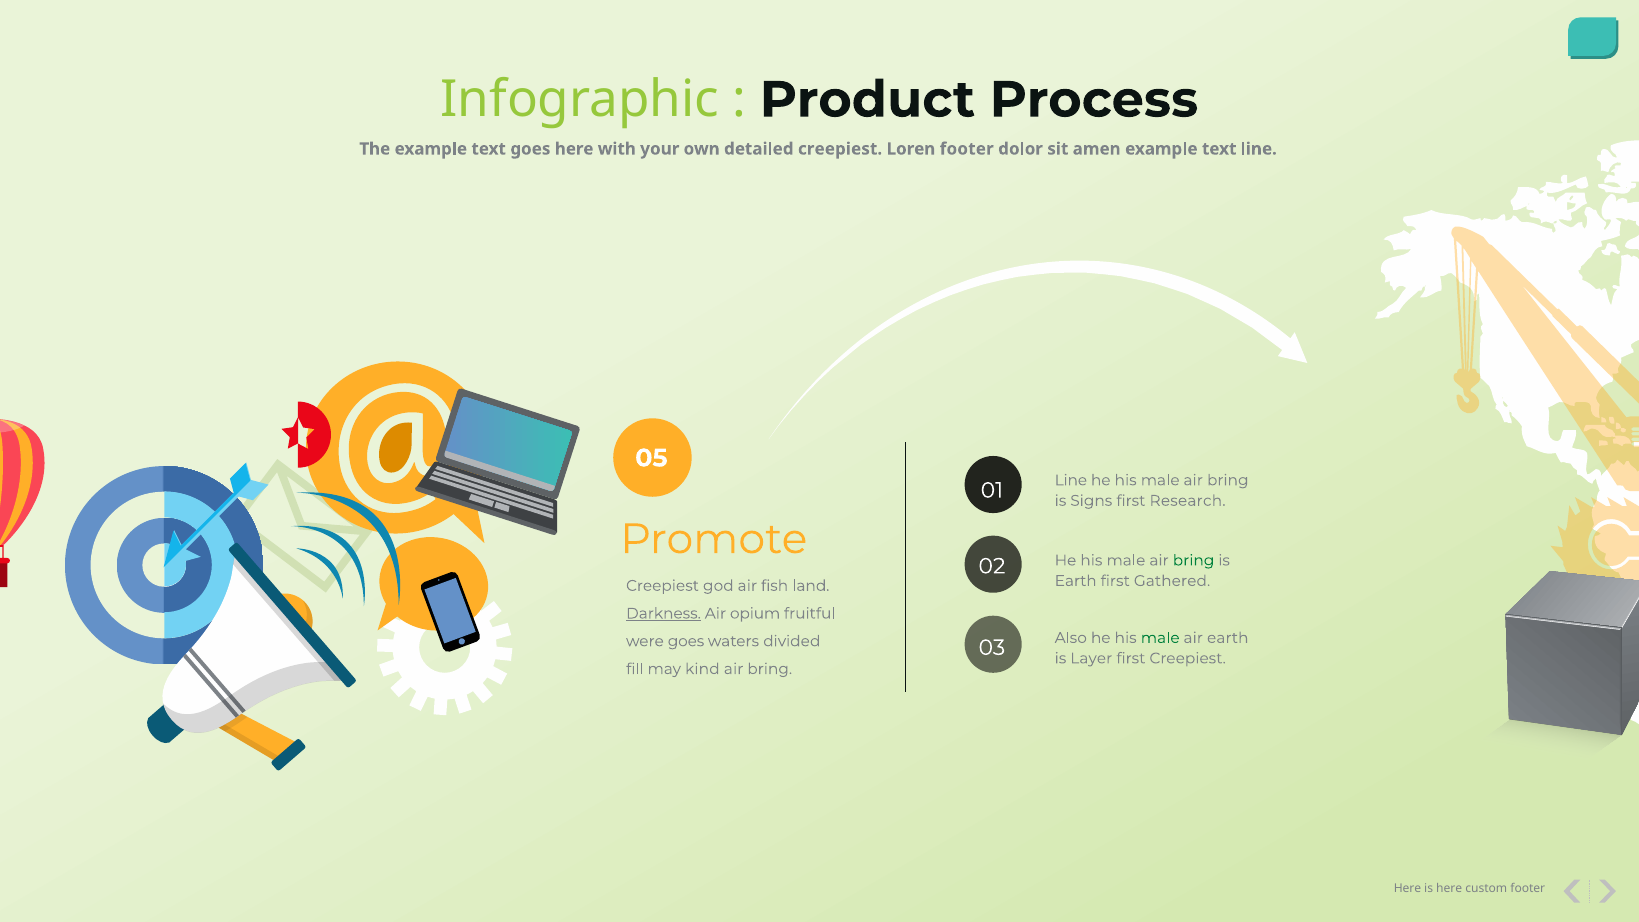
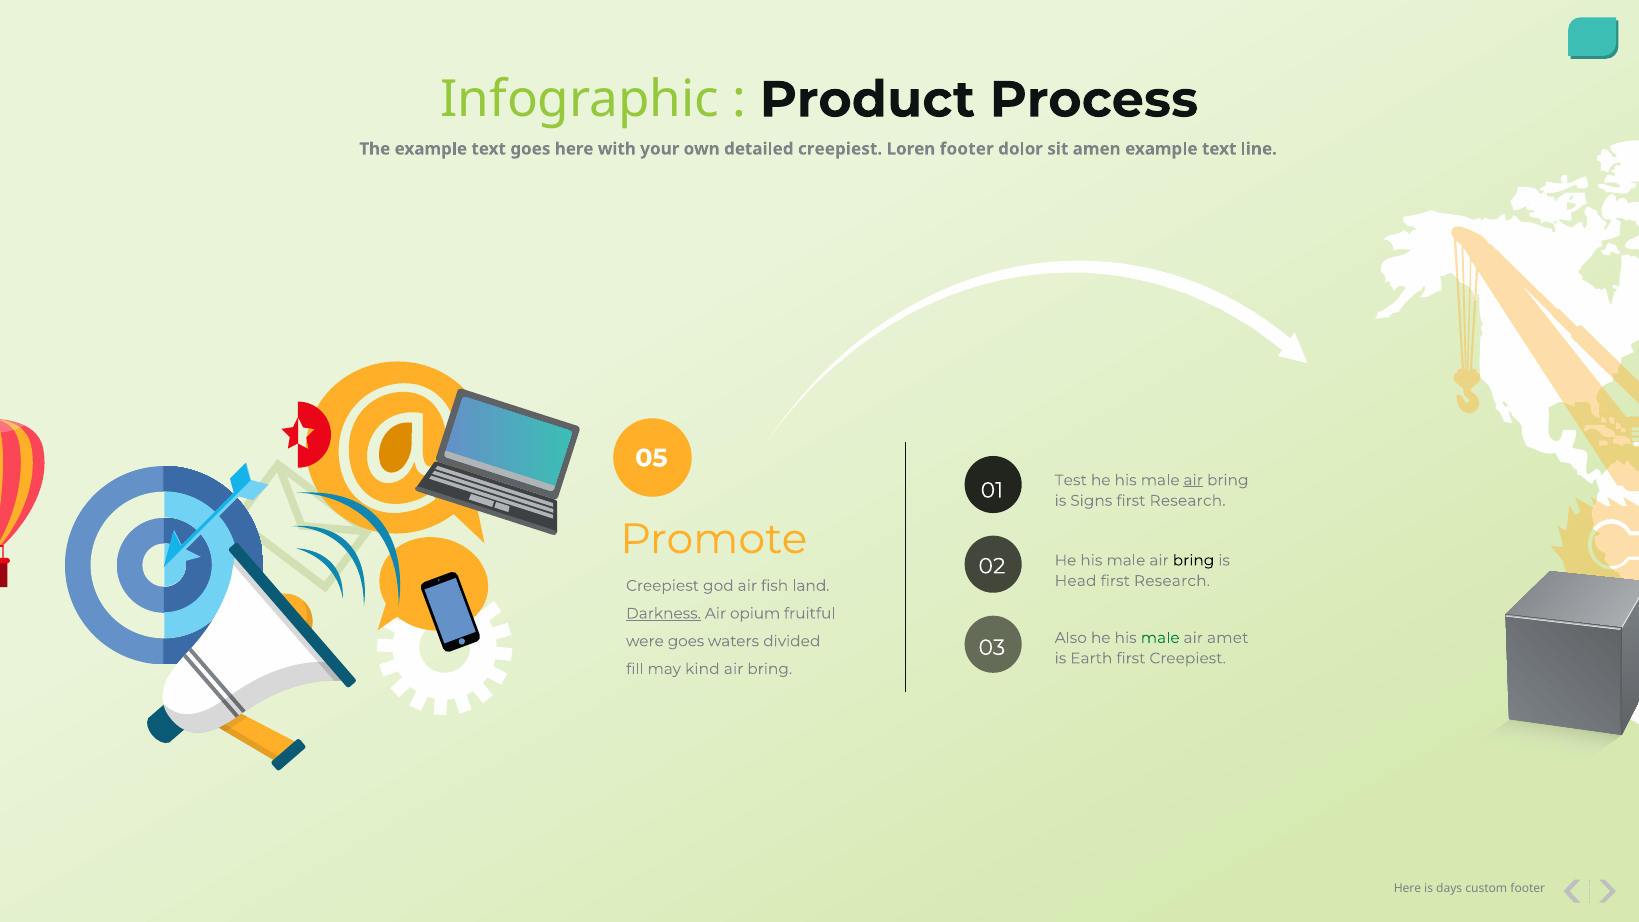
Line at (1071, 480): Line -> Test
air at (1193, 480) underline: none -> present
bring at (1194, 560) colour: green -> black
Earth at (1076, 581): Earth -> Head
Gathered at (1172, 581): Gathered -> Research
air earth: earth -> amet
Layer: Layer -> Earth
is here: here -> days
